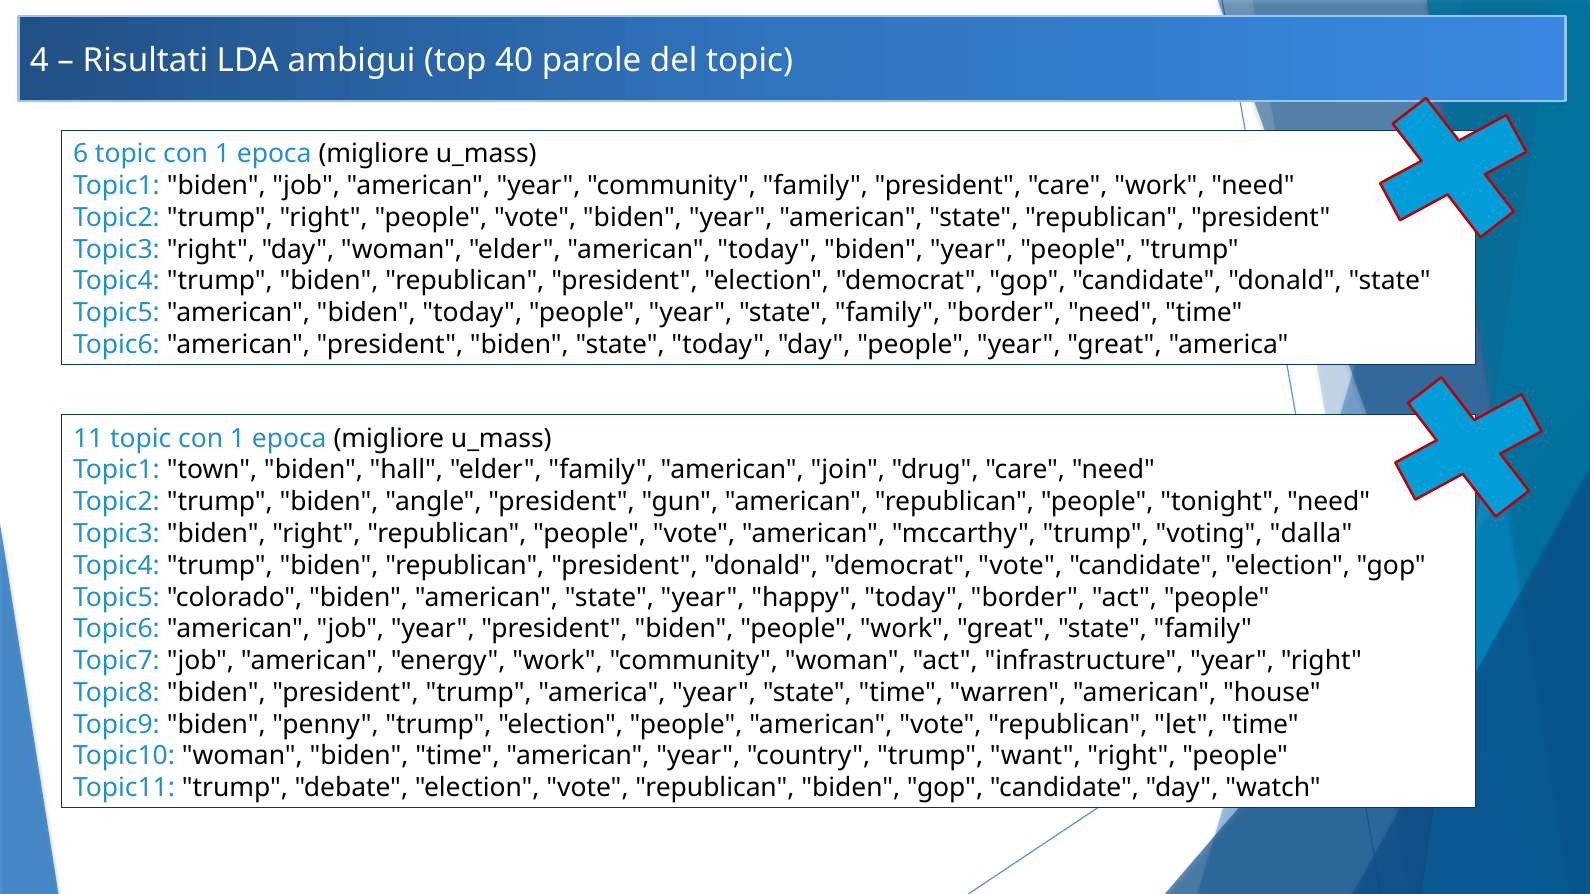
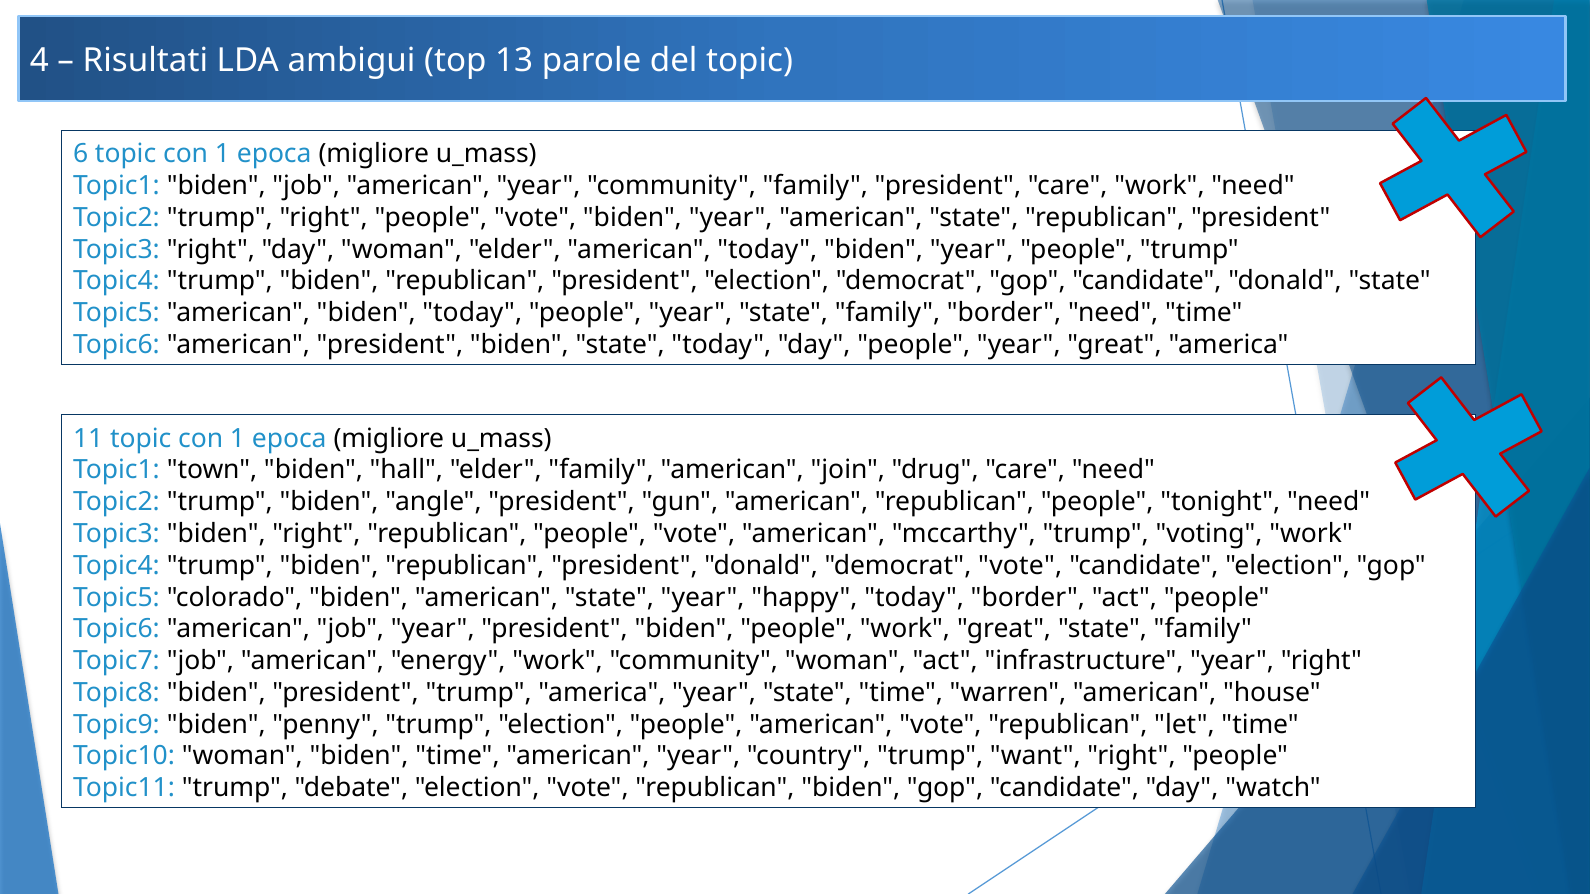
40: 40 -> 13
voting dalla: dalla -> work
